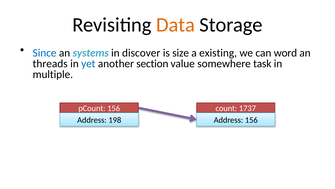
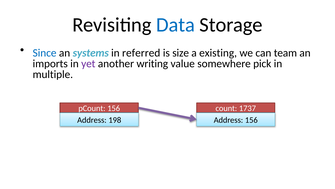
Data colour: orange -> blue
discover: discover -> referred
word: word -> team
threads: threads -> imports
yet colour: blue -> purple
section: section -> writing
task: task -> pick
